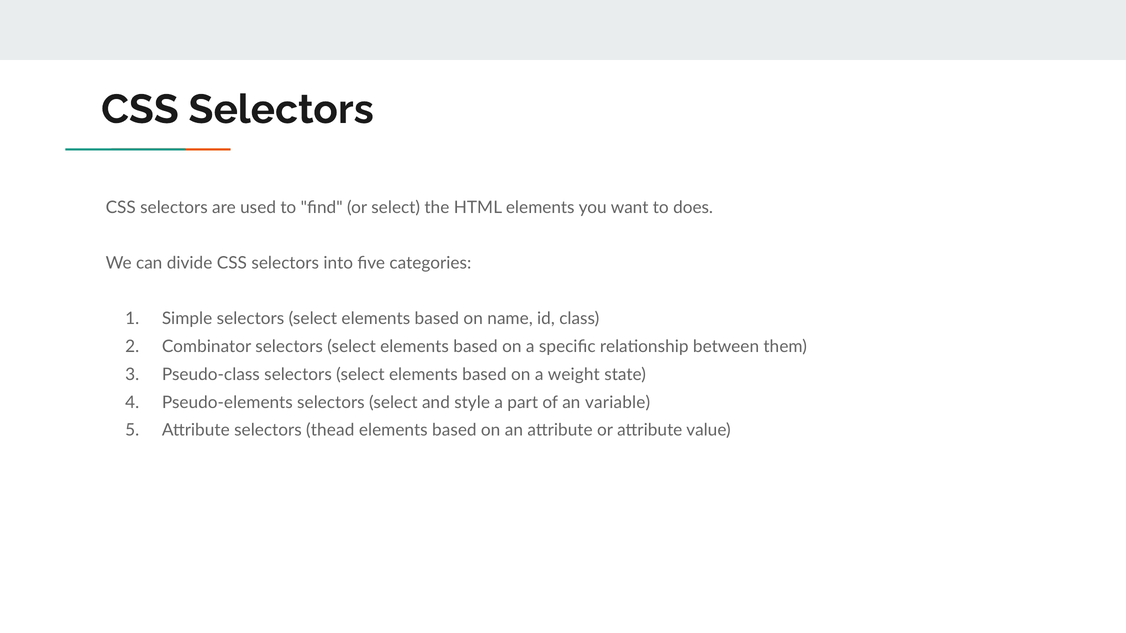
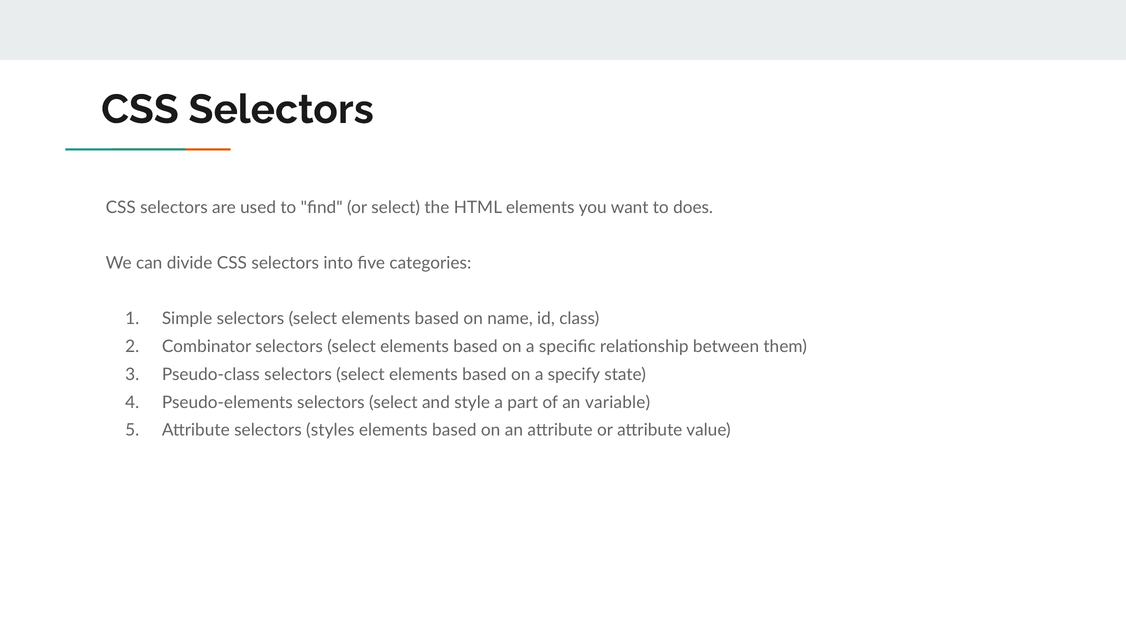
weight: weight -> specify
thead: thead -> styles
